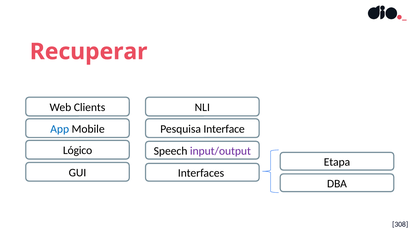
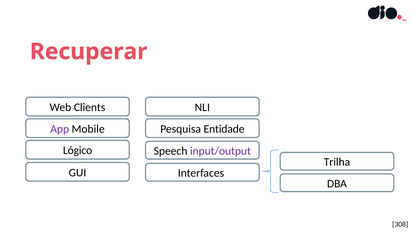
App colour: blue -> purple
Interface: Interface -> Entidade
Etapa: Etapa -> Trilha
